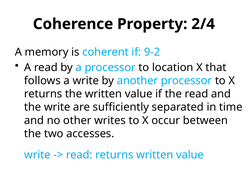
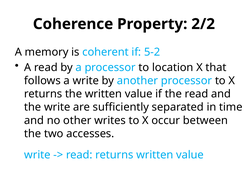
2/4: 2/4 -> 2/2
9-2: 9-2 -> 5-2
